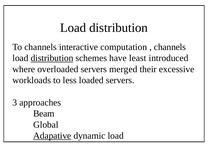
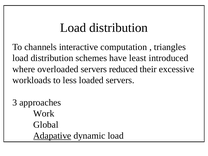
channels at (170, 47): channels -> triangles
distribution at (52, 58) underline: present -> none
merged: merged -> reduced
Beam: Beam -> Work
